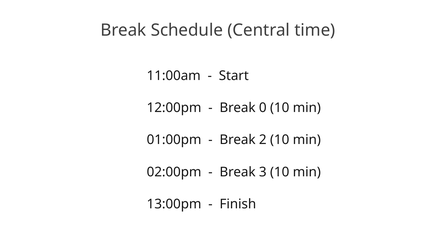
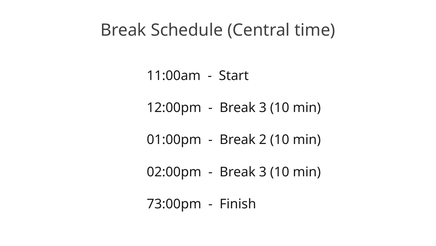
0 at (263, 108): 0 -> 3
13:00pm: 13:00pm -> 73:00pm
